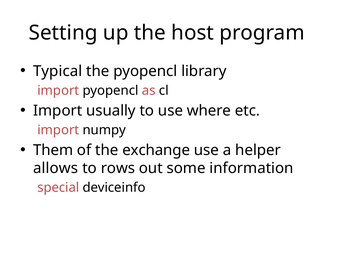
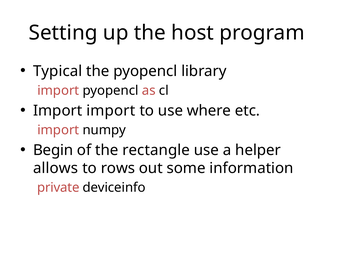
Import usually: usually -> import
Them: Them -> Begin
exchange: exchange -> rectangle
special: special -> private
